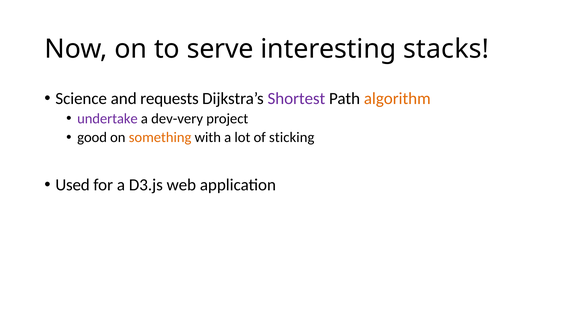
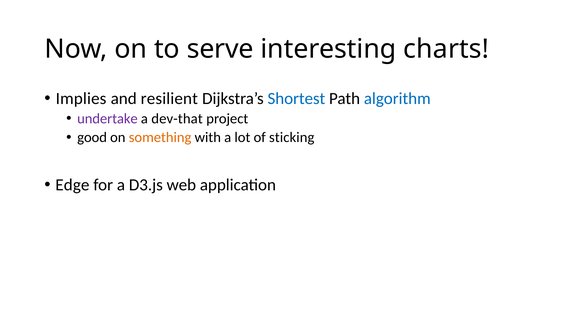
stacks: stacks -> charts
Science: Science -> Implies
requests: requests -> resilient
Shortest colour: purple -> blue
algorithm colour: orange -> blue
dev-very: dev-very -> dev-that
Used: Used -> Edge
